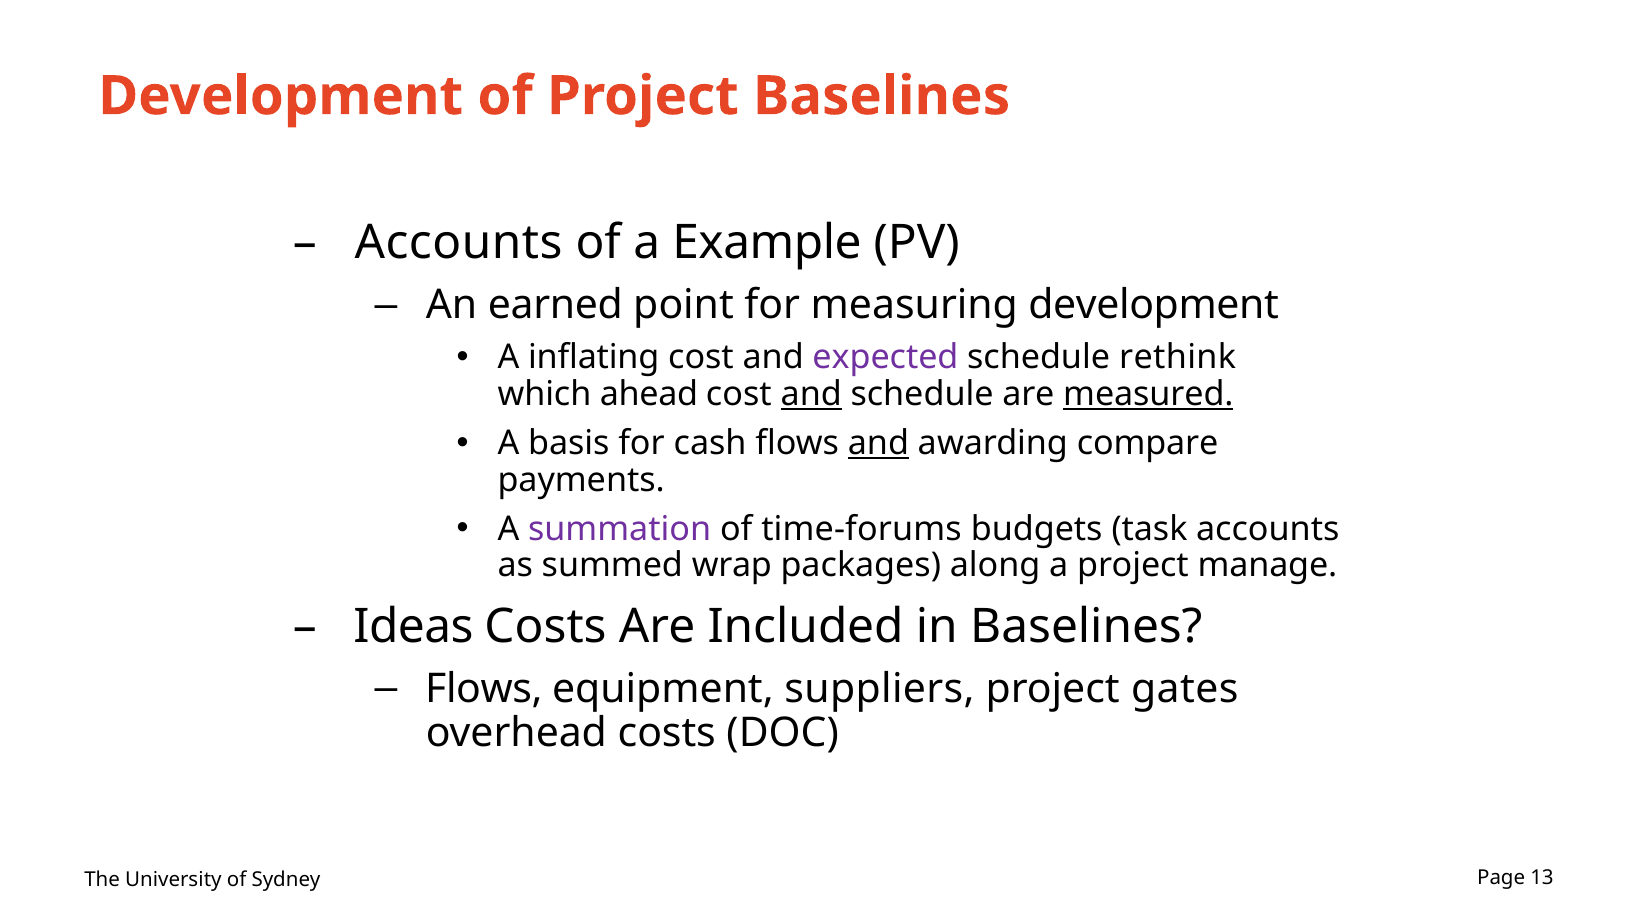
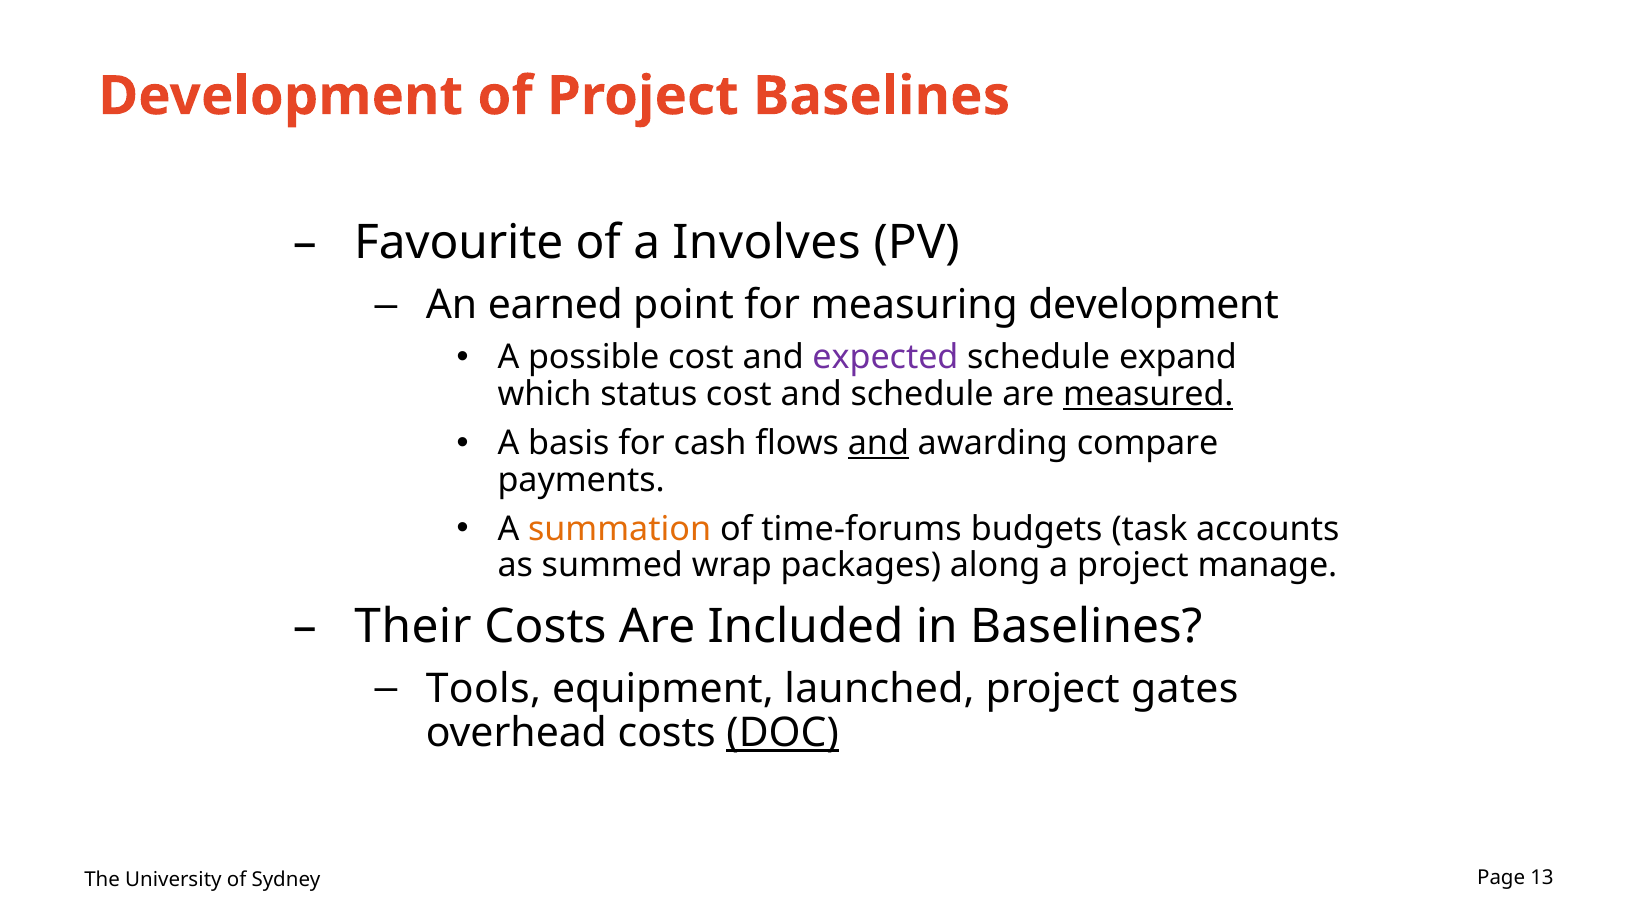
Accounts at (459, 243): Accounts -> Favourite
Example: Example -> Involves
inflating: inflating -> possible
rethink: rethink -> expand
ahead: ahead -> status
and at (811, 395) underline: present -> none
summation colour: purple -> orange
Ideas: Ideas -> Their
Flows at (484, 689): Flows -> Tools
suppliers: suppliers -> launched
DOC underline: none -> present
